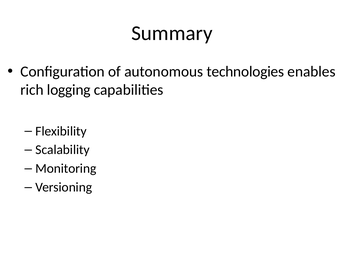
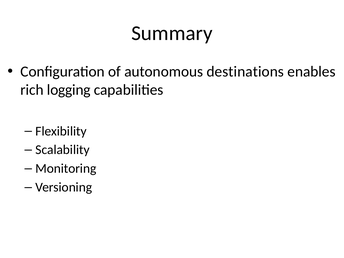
technologies: technologies -> destinations
